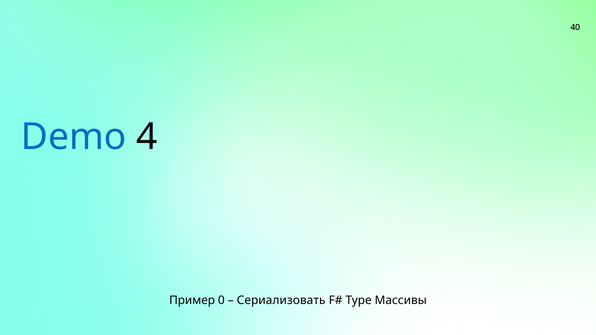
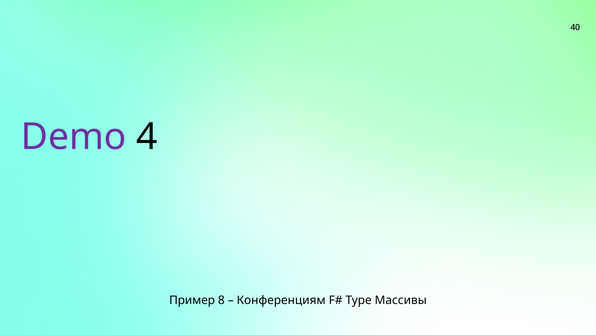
Demo colour: blue -> purple
0: 0 -> 8
Сериализовать: Сериализовать -> Конференциям
